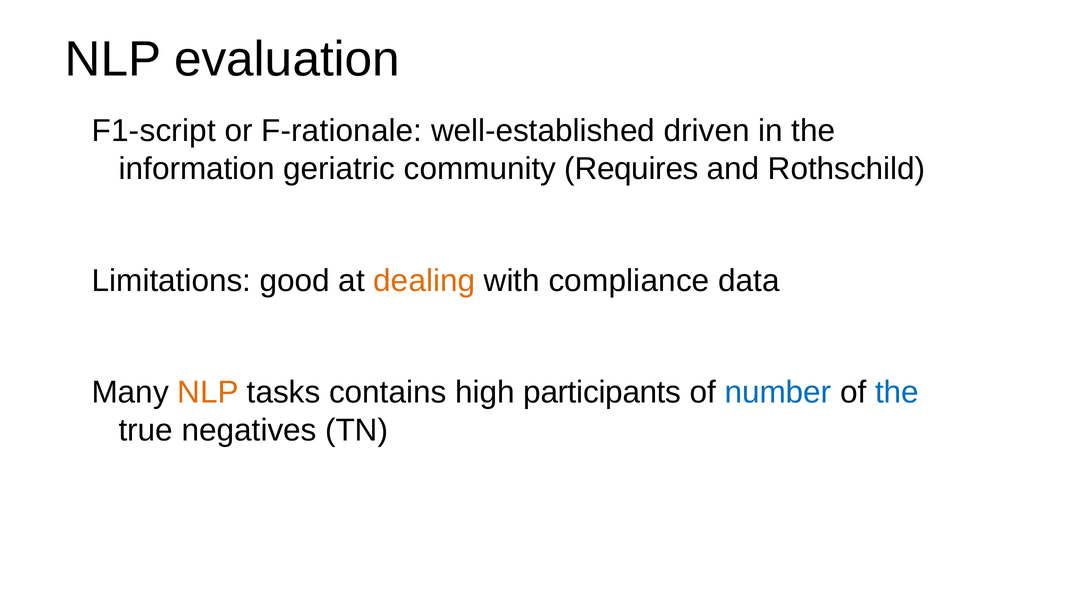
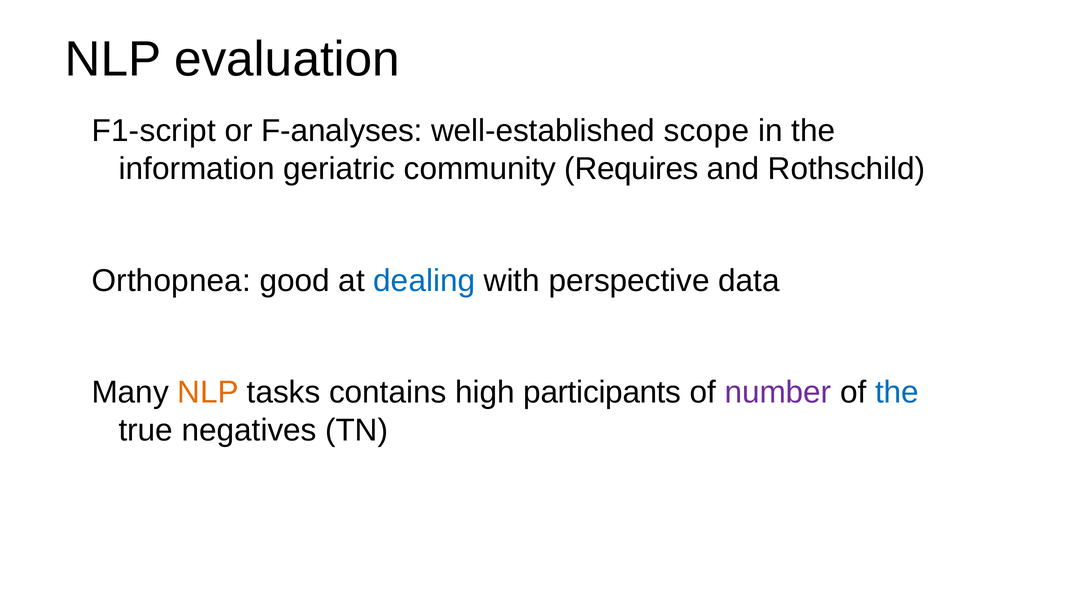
F-rationale: F-rationale -> F-analyses
driven: driven -> scope
Limitations: Limitations -> Orthopnea
dealing colour: orange -> blue
compliance: compliance -> perspective
number colour: blue -> purple
